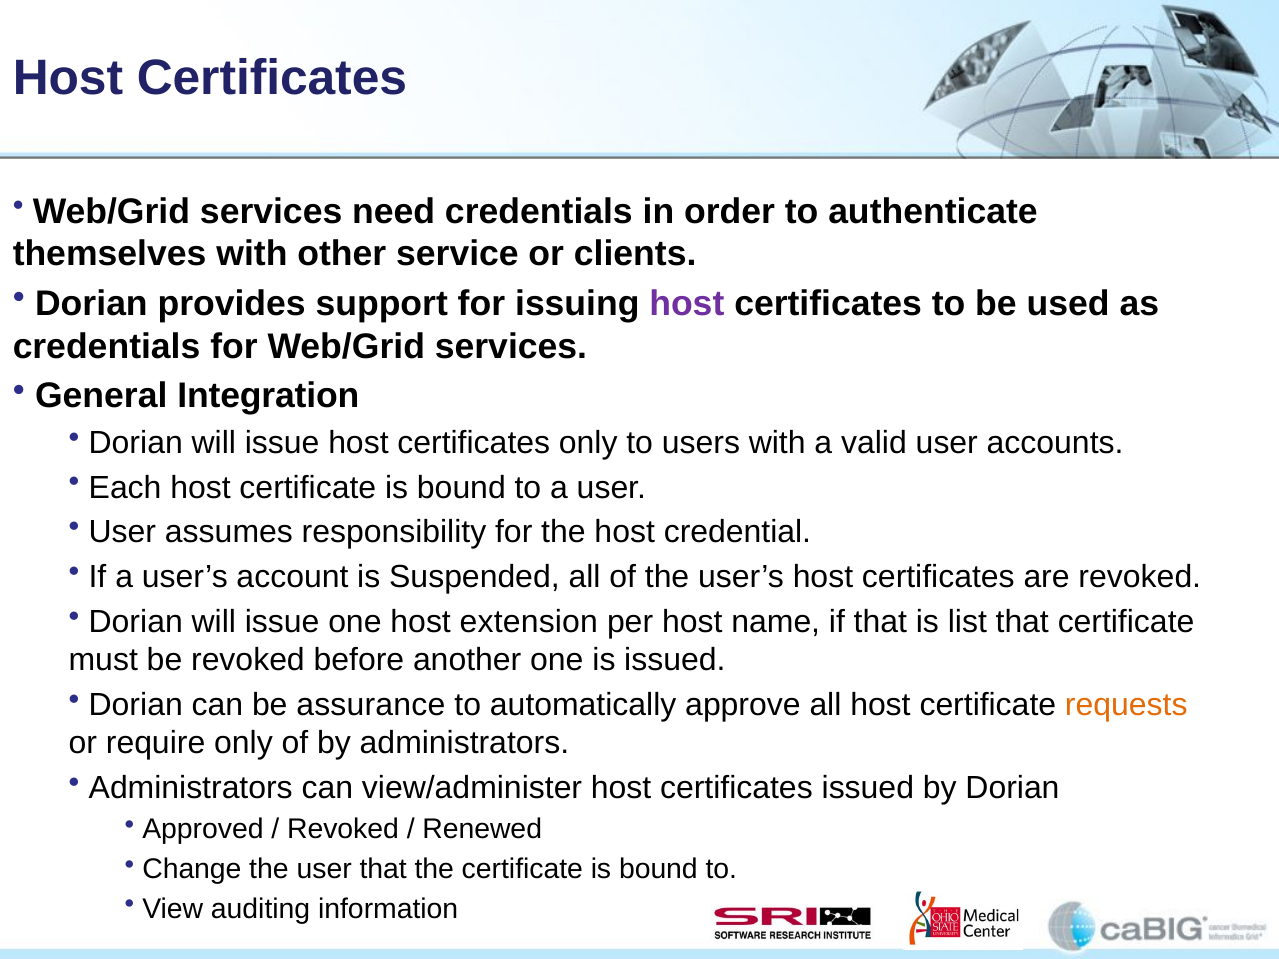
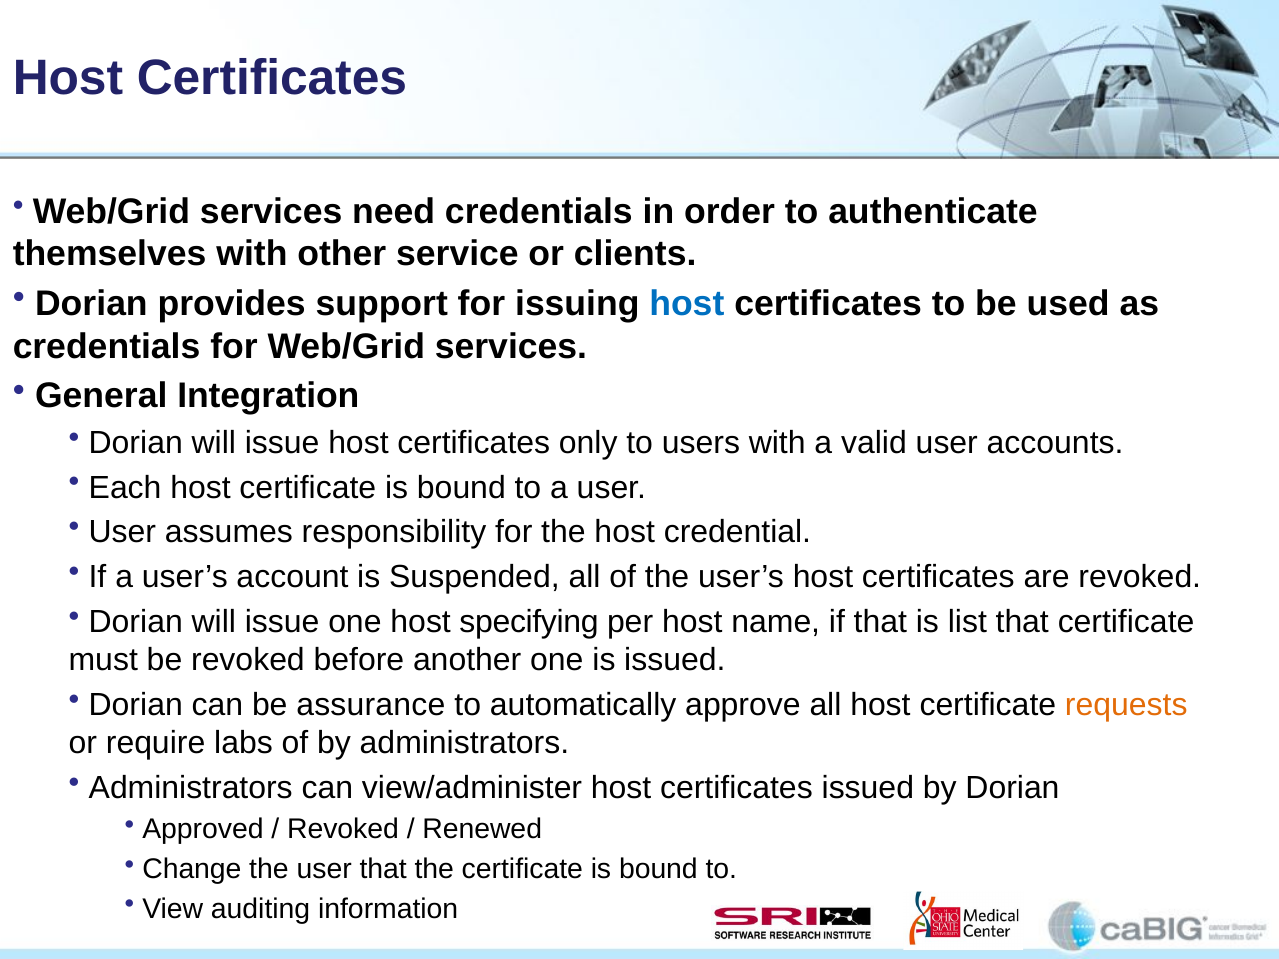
host at (687, 304) colour: purple -> blue
extension: extension -> specifying
require only: only -> labs
